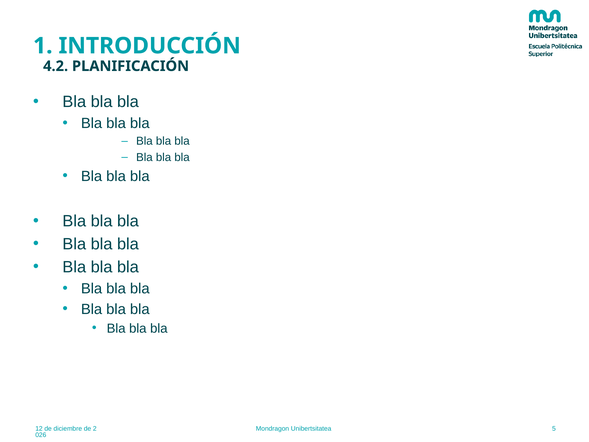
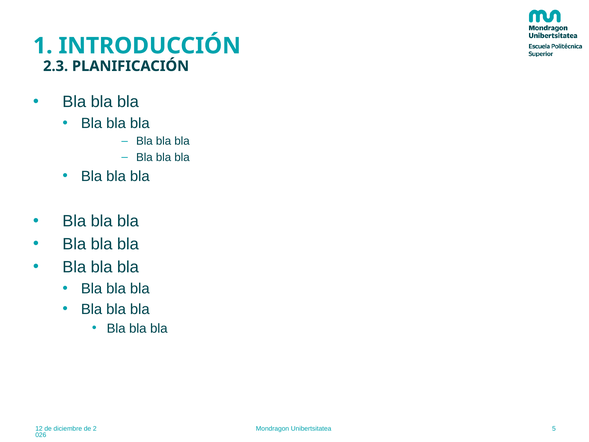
4.2: 4.2 -> 2.3
